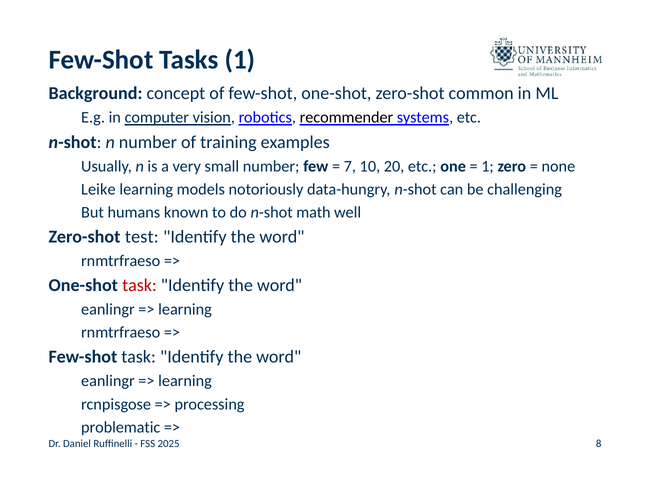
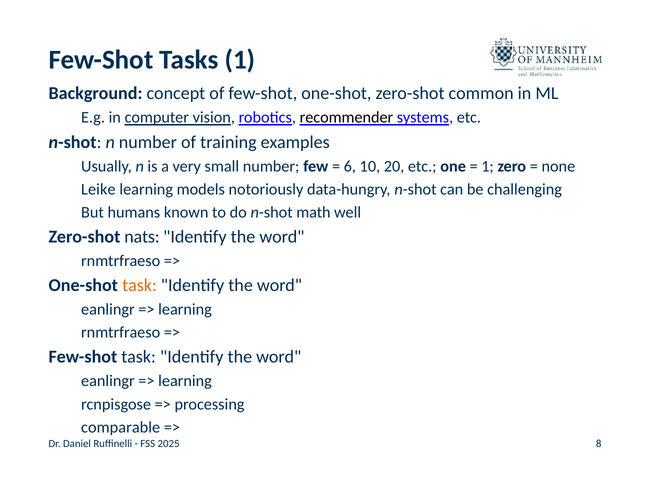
7: 7 -> 6
test: test -> nats
task at (139, 285) colour: red -> orange
problematic: problematic -> comparable
